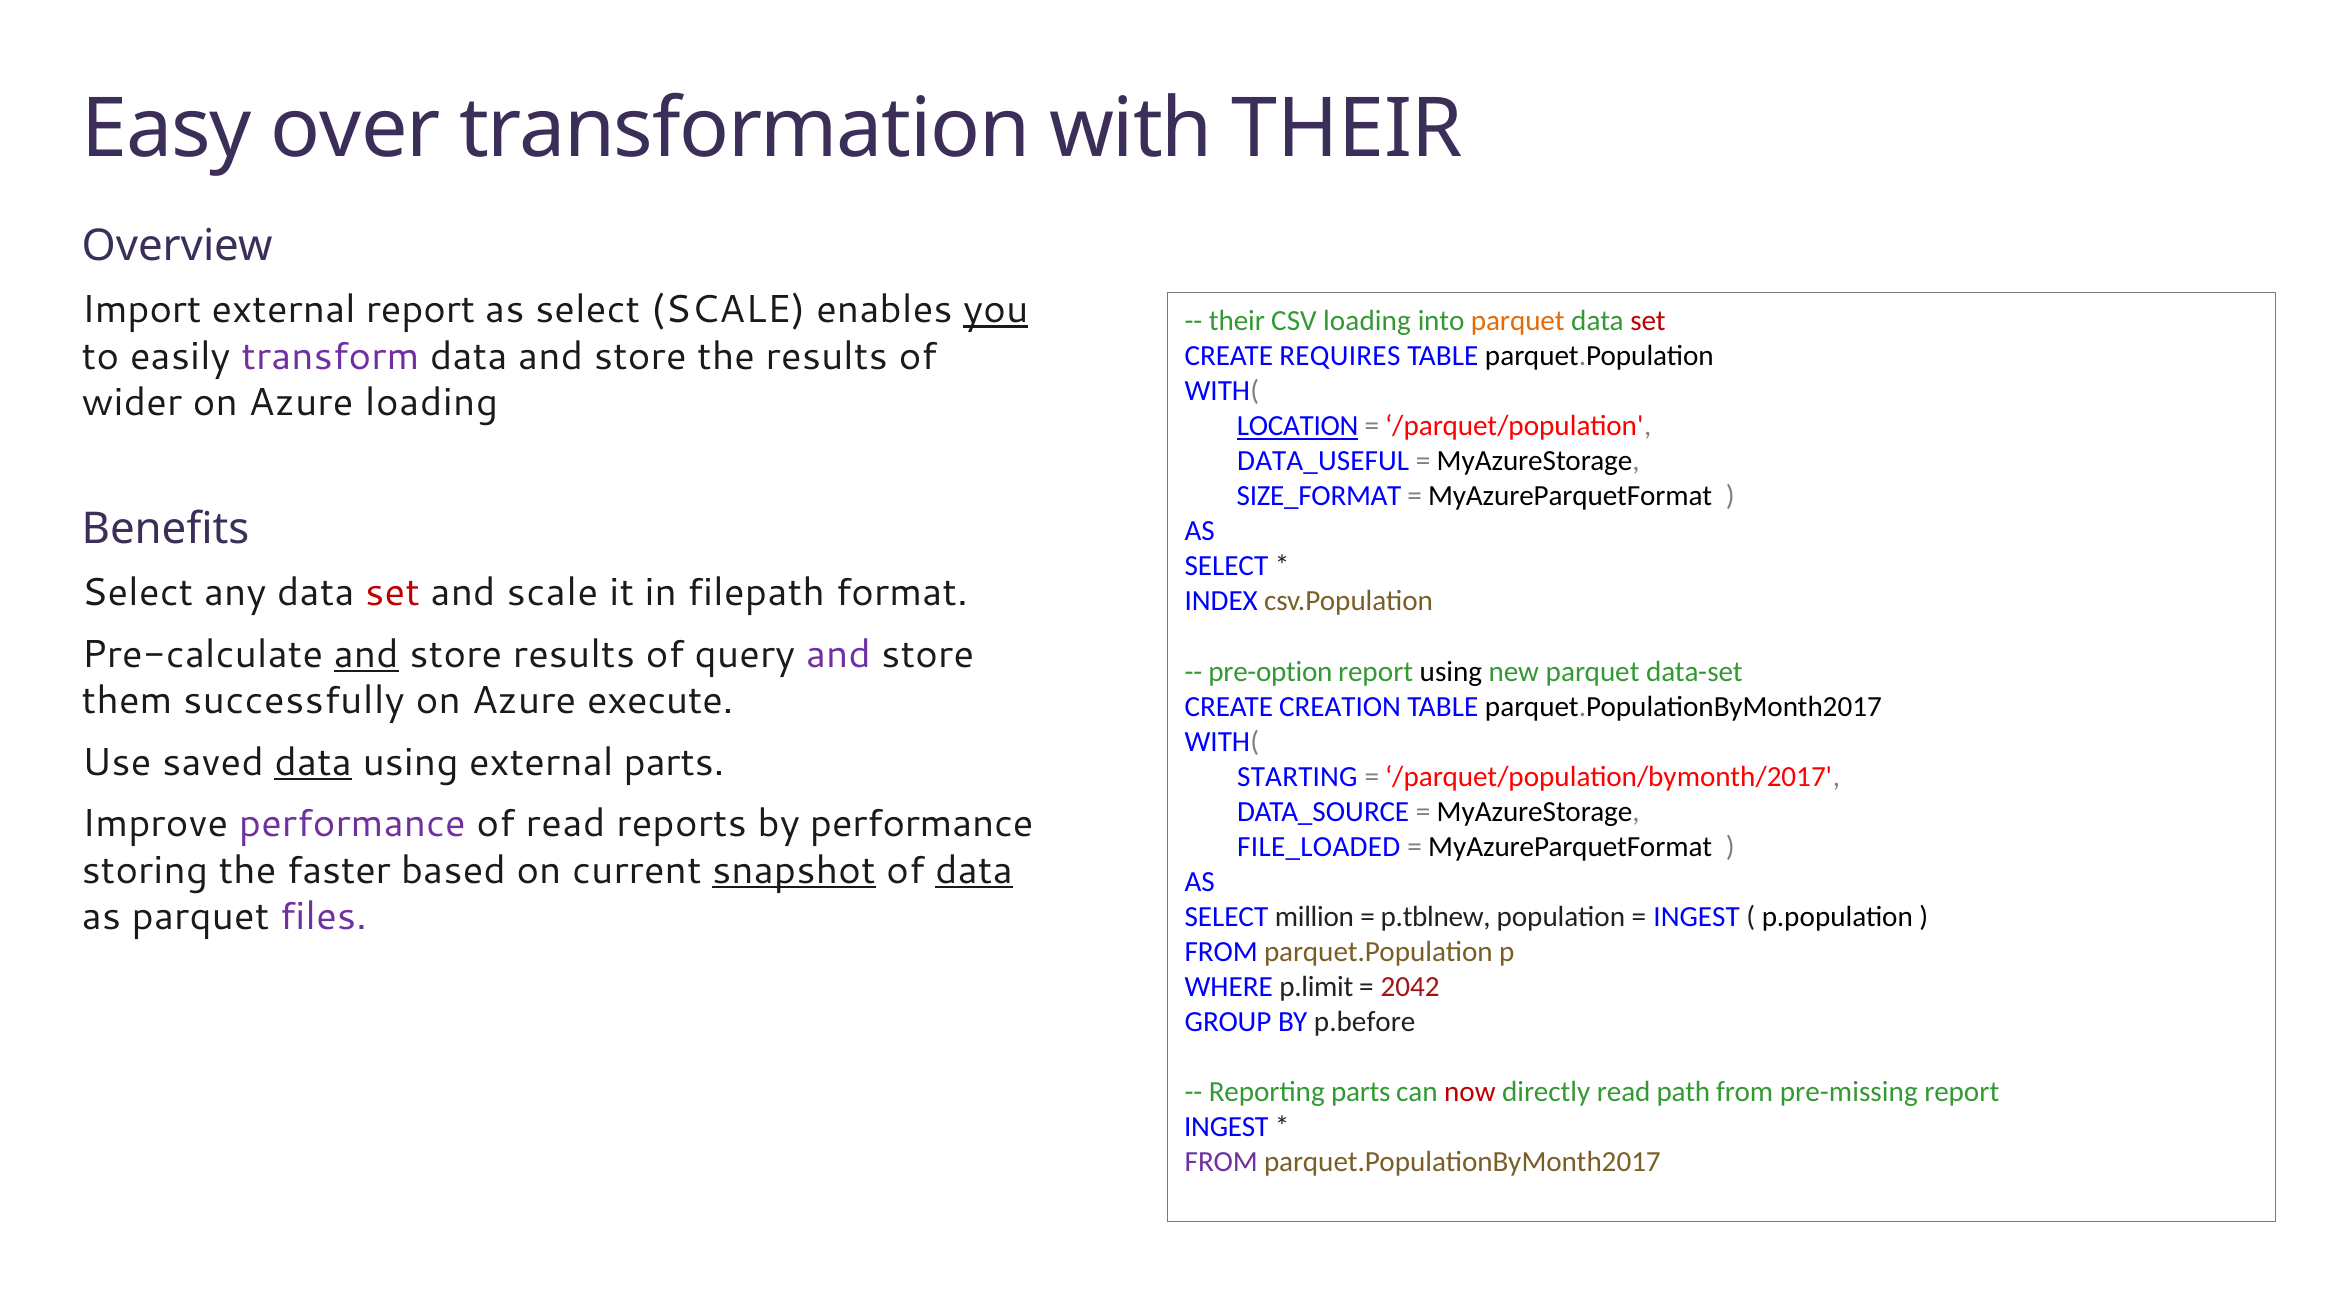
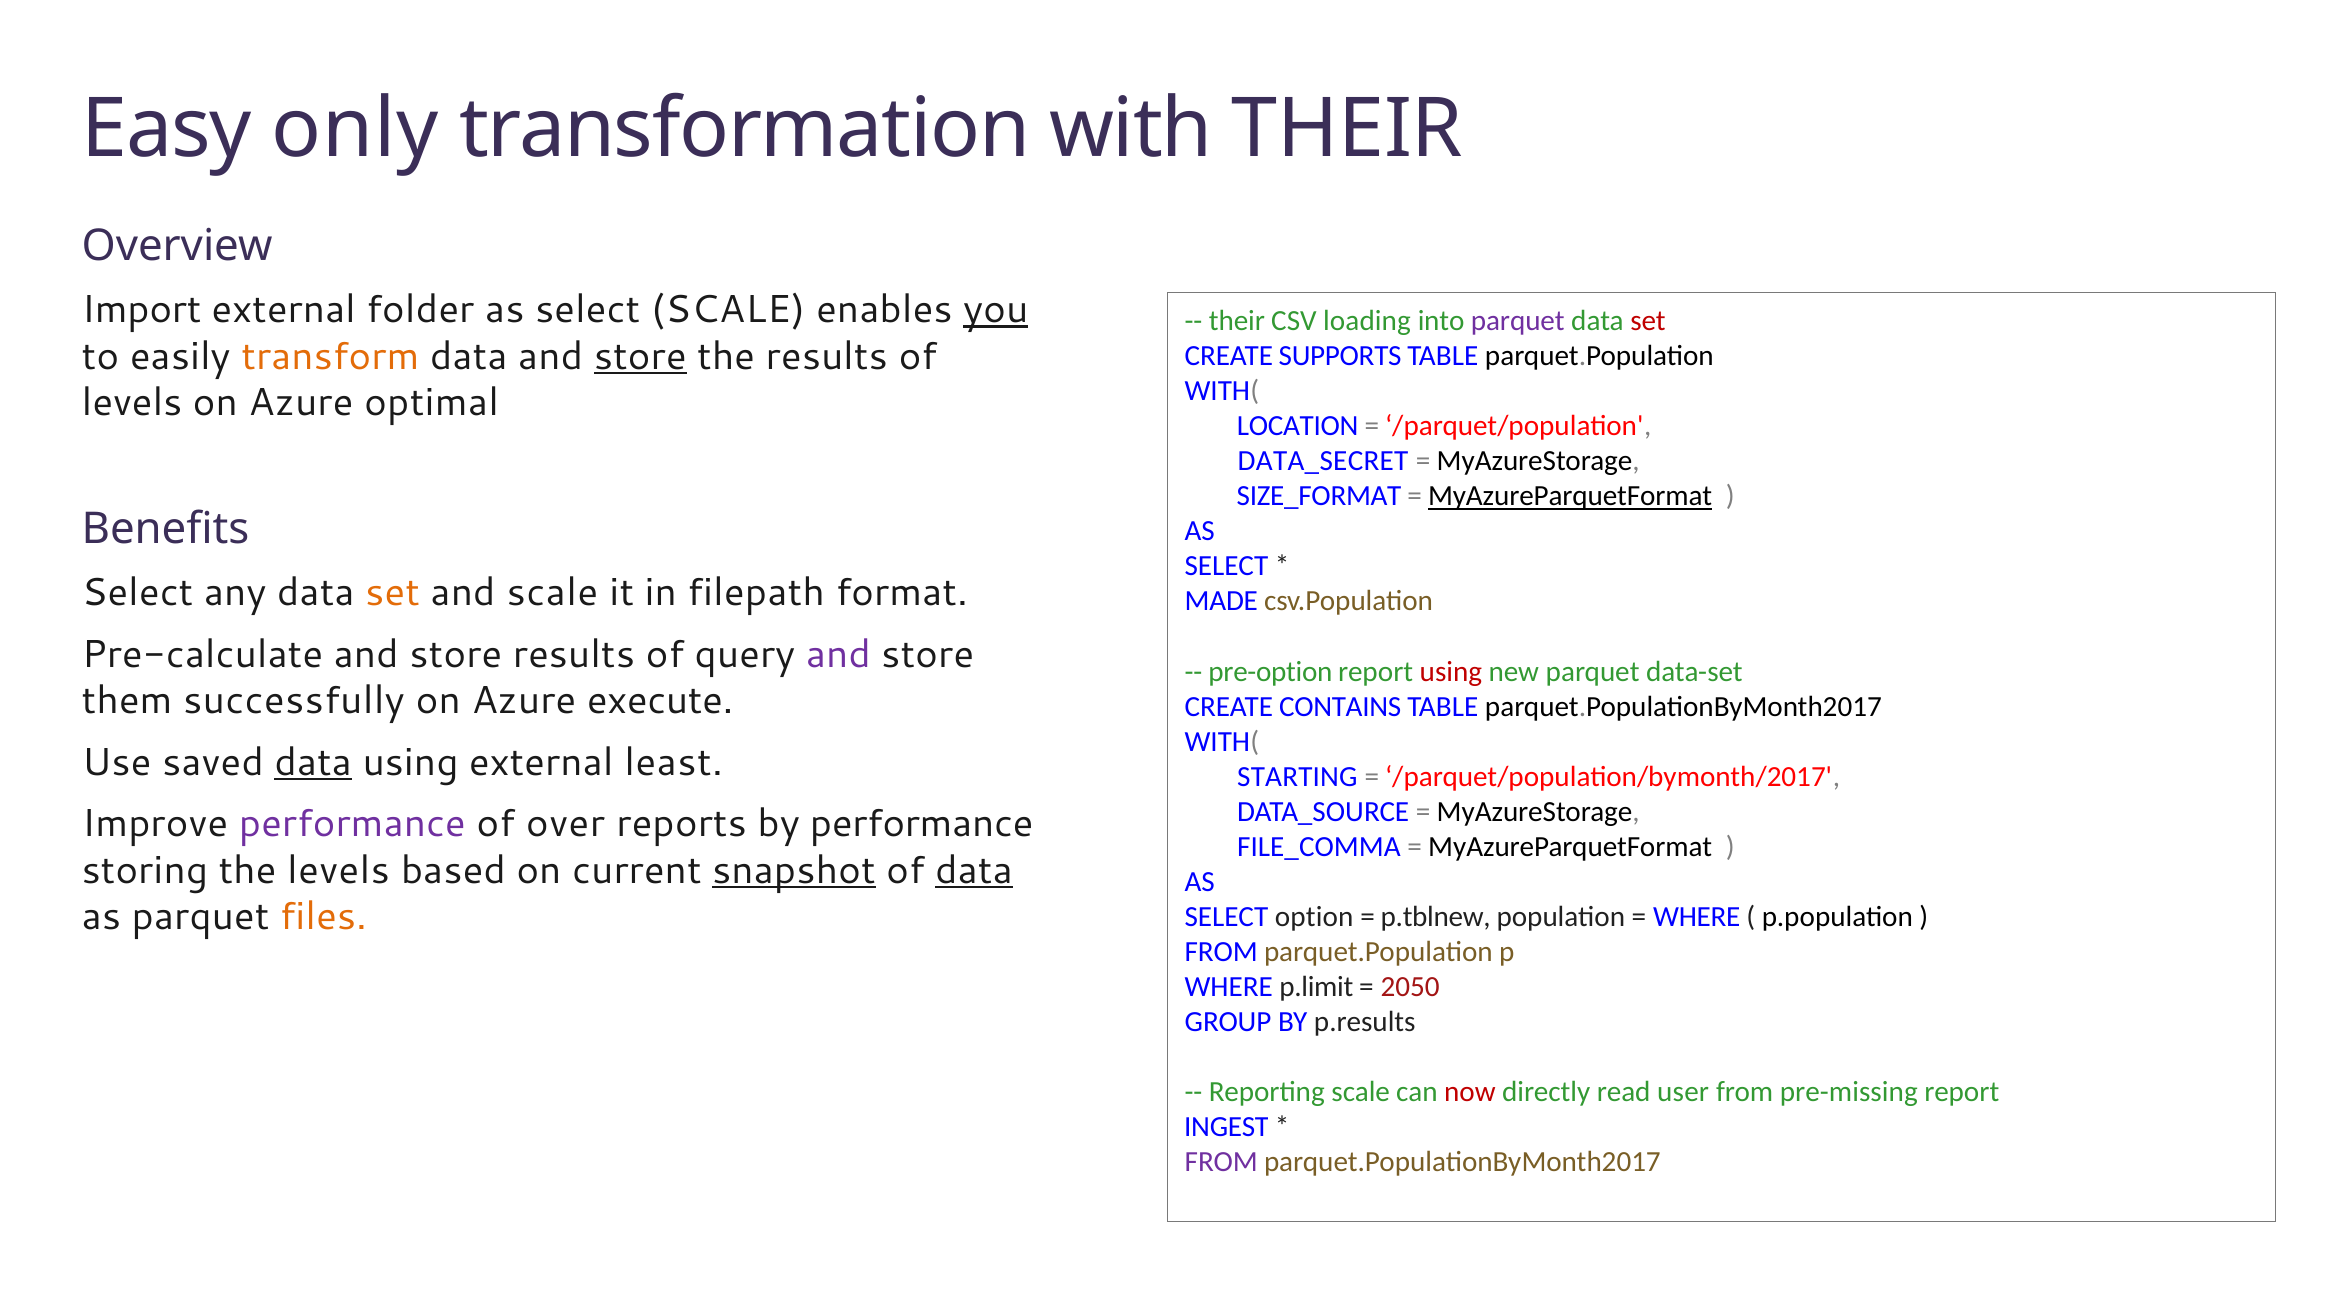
over: over -> only
external report: report -> folder
parquet at (1518, 321) colour: orange -> purple
transform colour: purple -> orange
store at (640, 356) underline: none -> present
REQUIRES: REQUIRES -> SUPPORTS
wider at (132, 403): wider -> levels
Azure loading: loading -> optimal
LOCATION underline: present -> none
DATA_USEFUL: DATA_USEFUL -> DATA_SECRET
MyAzureParquetFormat at (1570, 496) underline: none -> present
set at (393, 593) colour: red -> orange
INDEX: INDEX -> MADE
and at (366, 654) underline: present -> none
using at (1451, 671) colour: black -> red
CREATION: CREATION -> CONTAINS
external parts: parts -> least
of read: read -> over
FILE_LOADED: FILE_LOADED -> FILE_COMMA
the faster: faster -> levels
files colour: purple -> orange
million: million -> option
INGEST at (1697, 916): INGEST -> WHERE
2042: 2042 -> 2050
p.before: p.before -> p.results
Reporting parts: parts -> scale
path: path -> user
